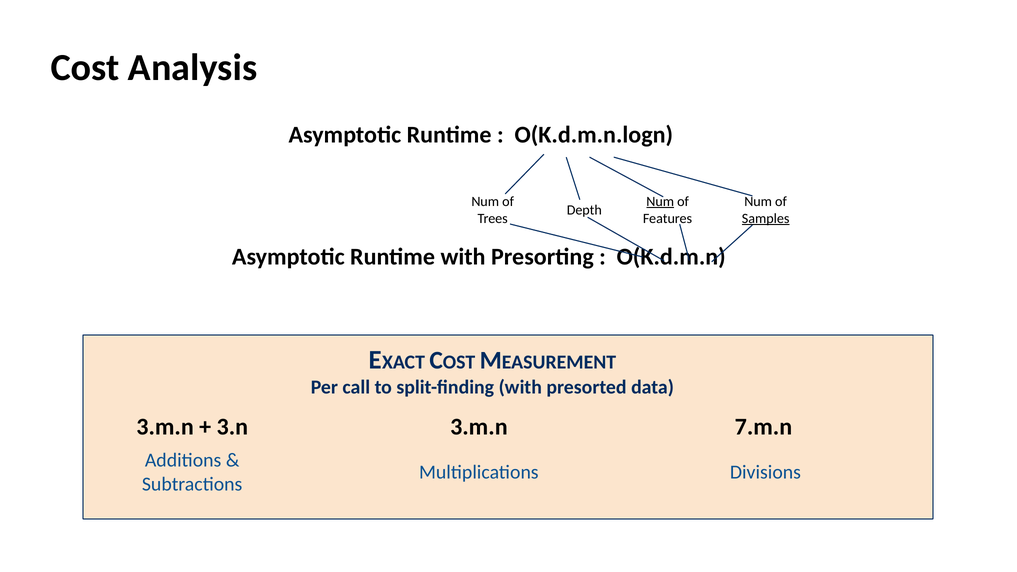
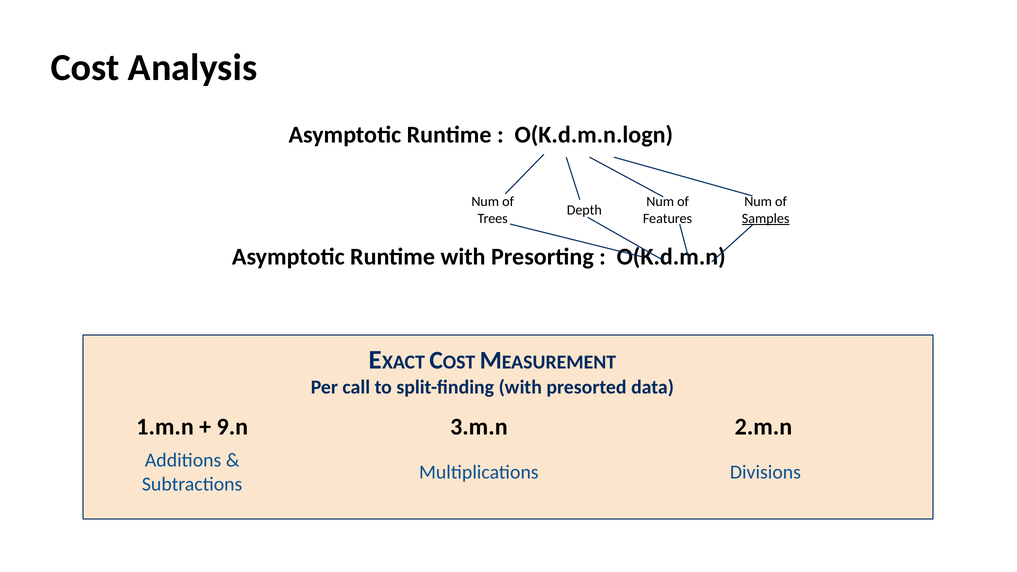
Num at (660, 202) underline: present -> none
3.m.n at (165, 427): 3.m.n -> 1.m.n
3.n: 3.n -> 9.n
7.m.n: 7.m.n -> 2.m.n
